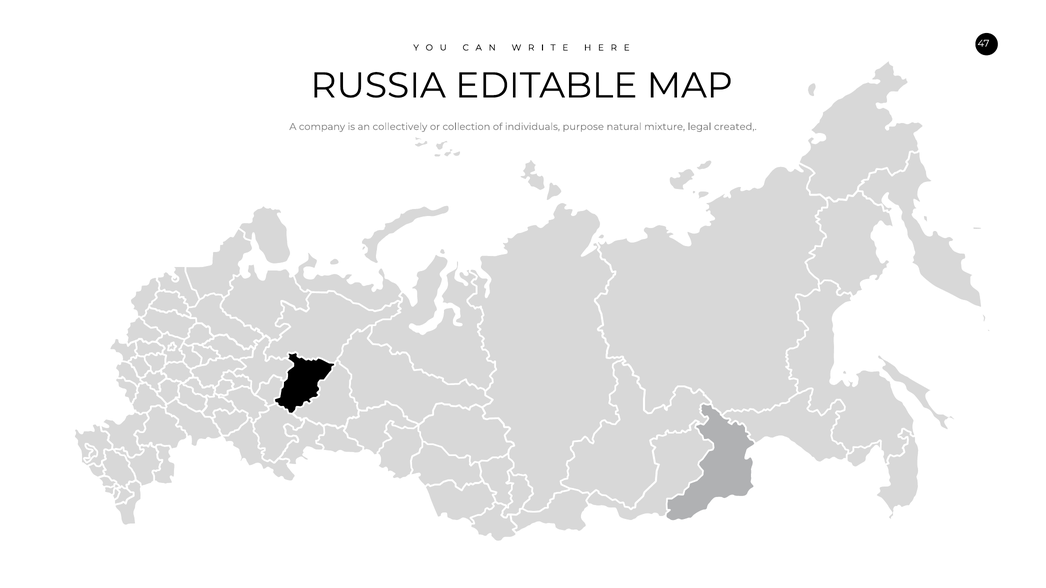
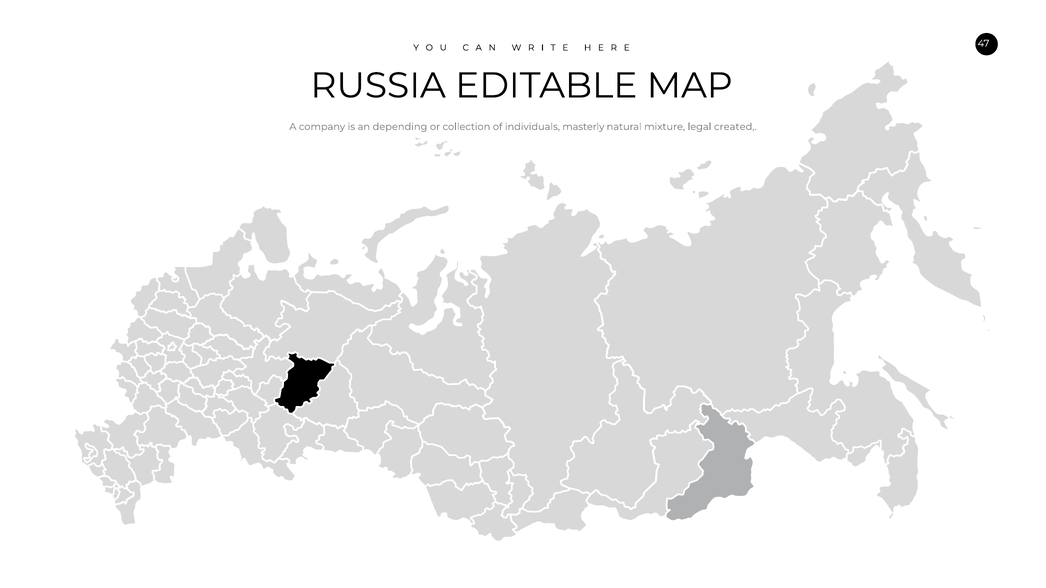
collectively: collectively -> depending
purpose: purpose -> masterly
